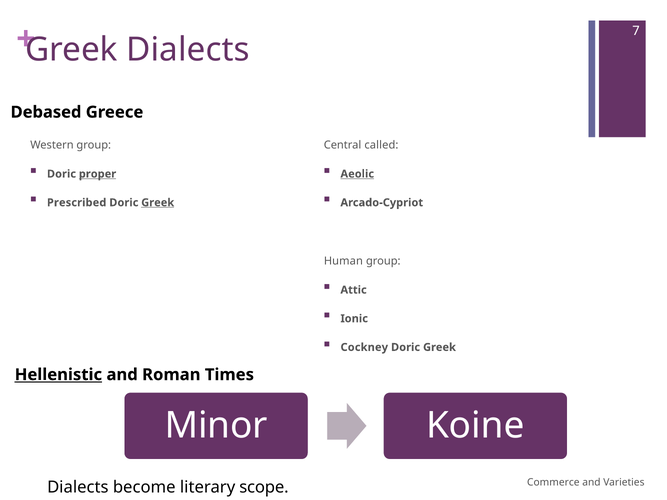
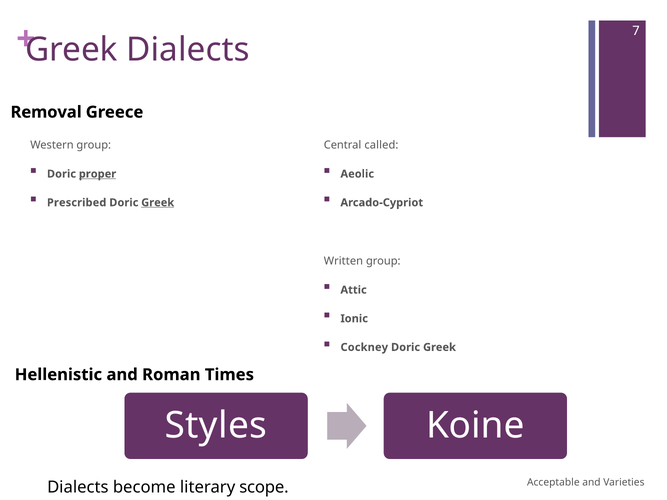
Debased: Debased -> Removal
Aeolic underline: present -> none
Human: Human -> Written
Hellenistic underline: present -> none
Minor: Minor -> Styles
Commerce: Commerce -> Acceptable
